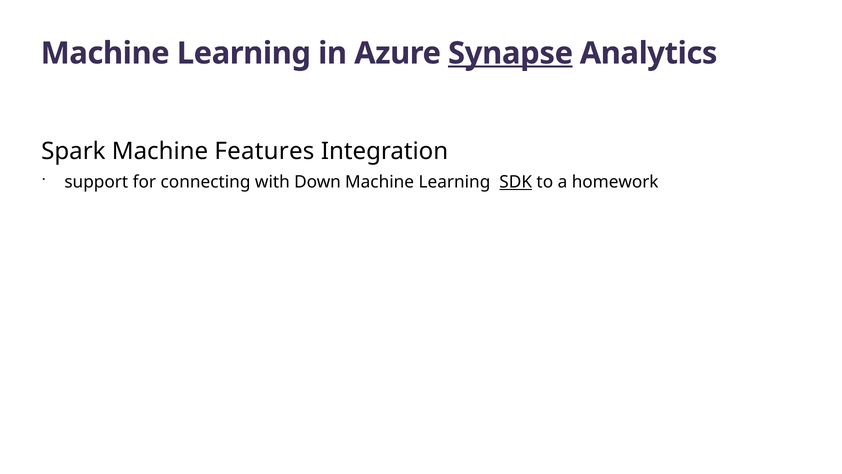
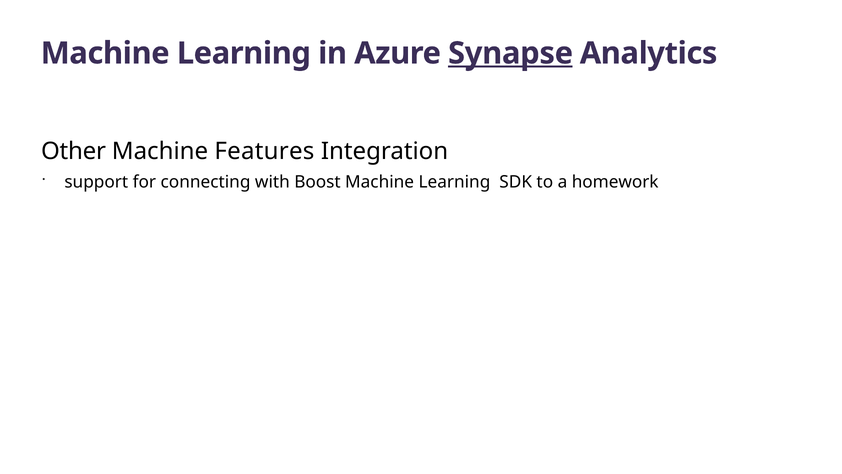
Spark: Spark -> Other
Down: Down -> Boost
SDK underline: present -> none
